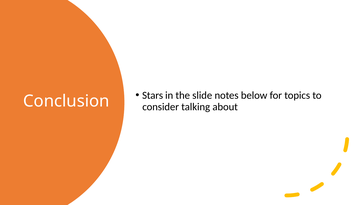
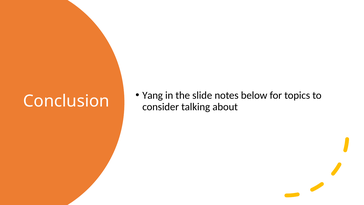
Stars: Stars -> Yang
